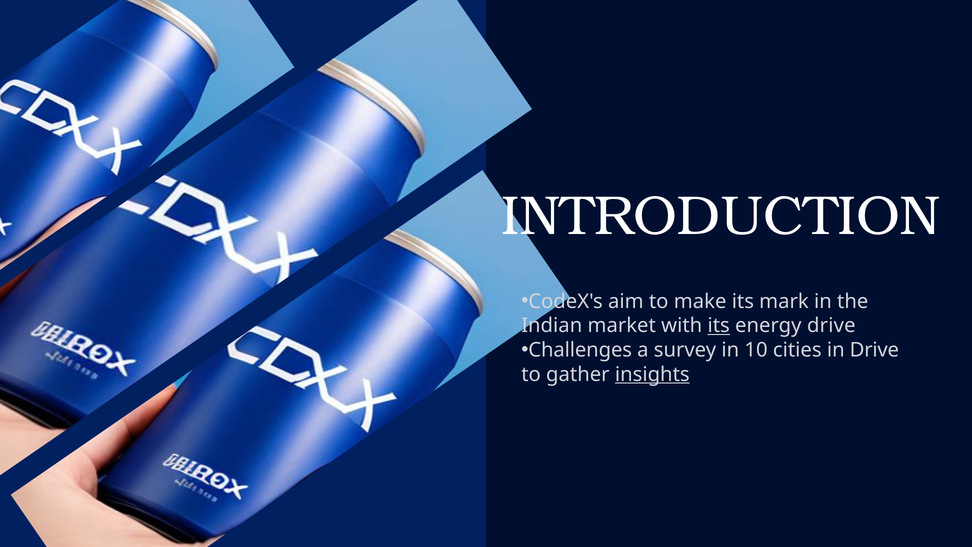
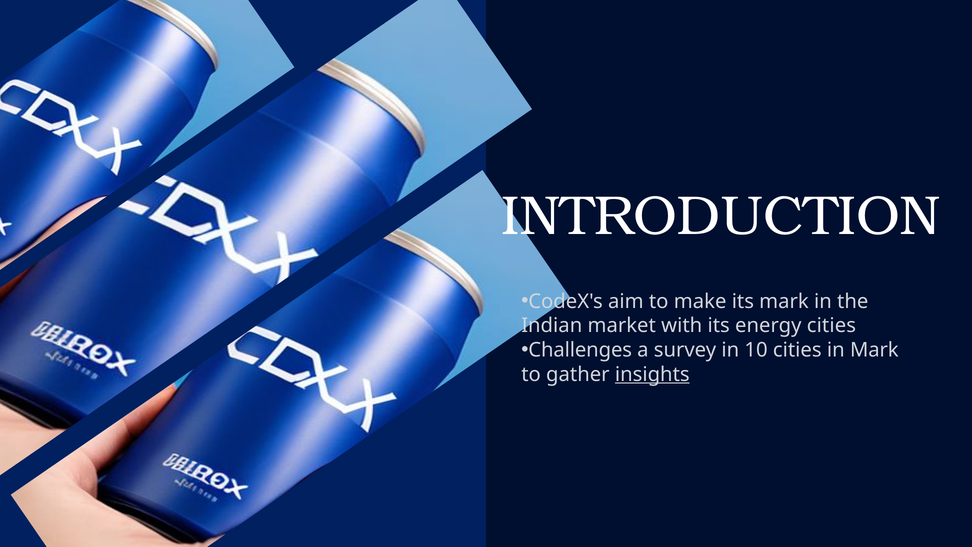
its at (719, 326) underline: present -> none
energy drive: drive -> cities
in Drive: Drive -> Mark
